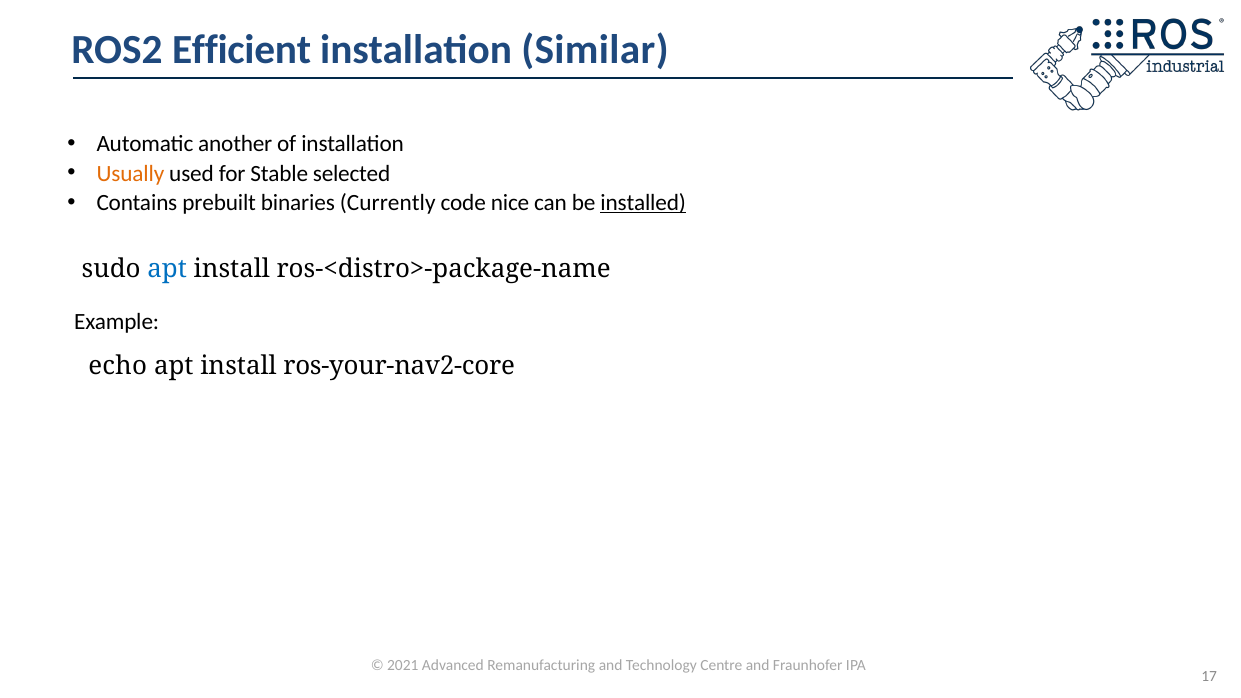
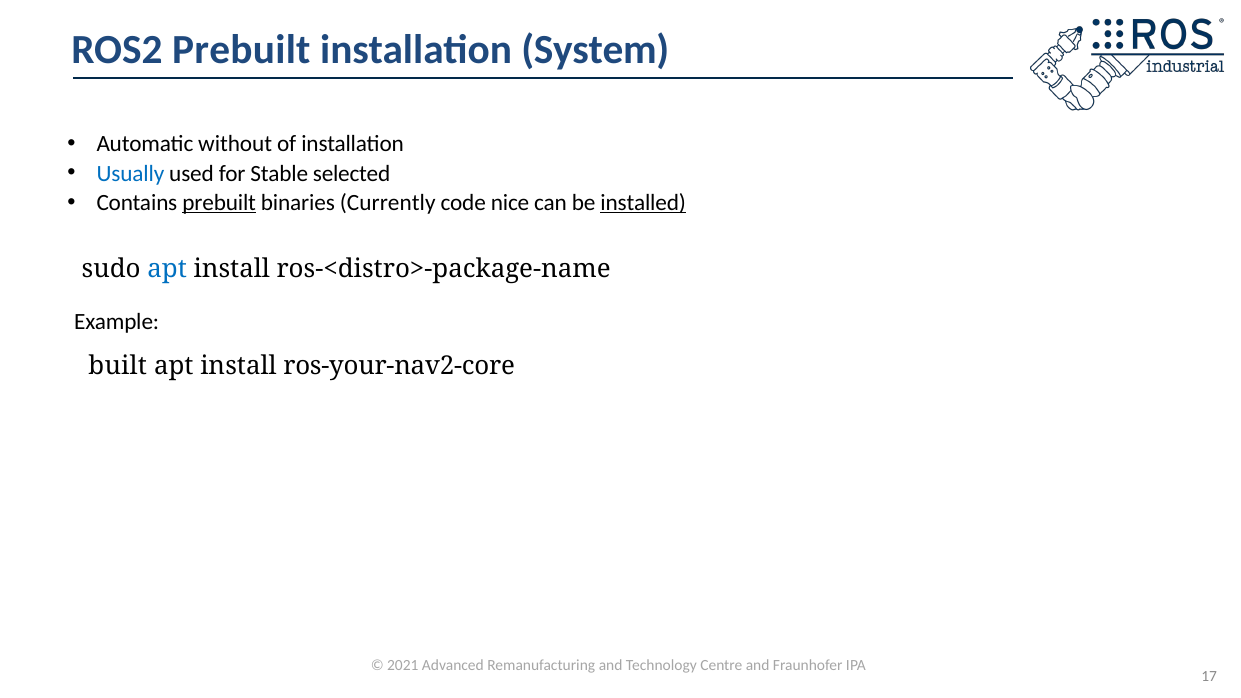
ROS2 Efficient: Efficient -> Prebuilt
Similar: Similar -> System
another: another -> without
Usually colour: orange -> blue
prebuilt at (219, 203) underline: none -> present
echo: echo -> built
